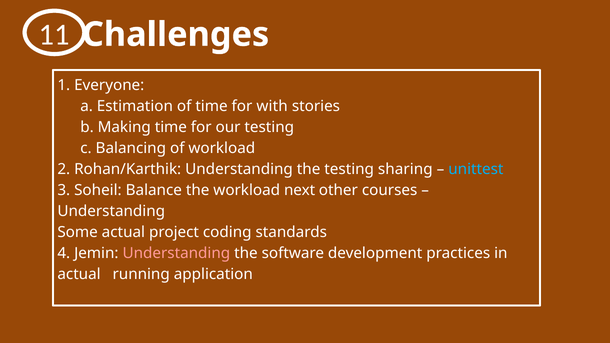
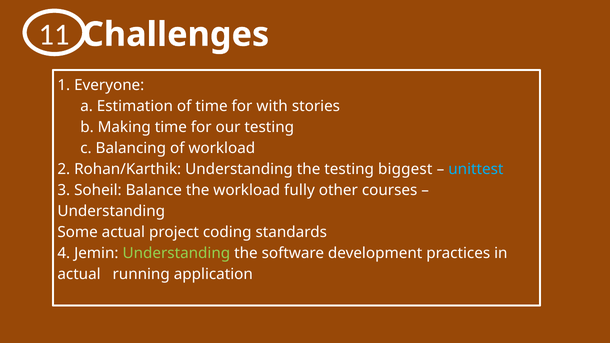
sharing: sharing -> biggest
next: next -> fully
Understanding at (176, 253) colour: pink -> light green
